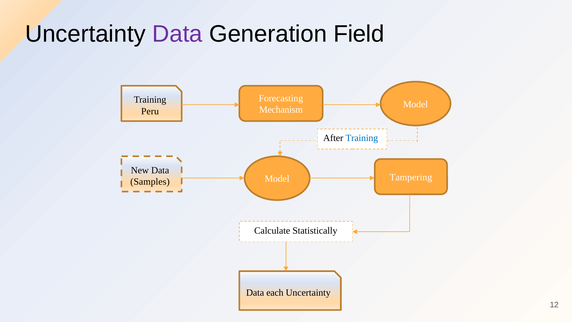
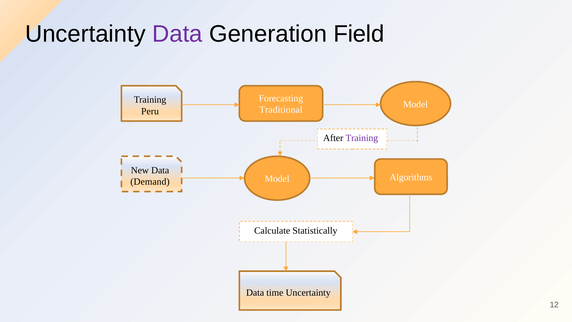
Mechanism: Mechanism -> Traditional
Training at (362, 138) colour: blue -> purple
Samples: Samples -> Demand
Tampering: Tampering -> Algorithms
each: each -> time
